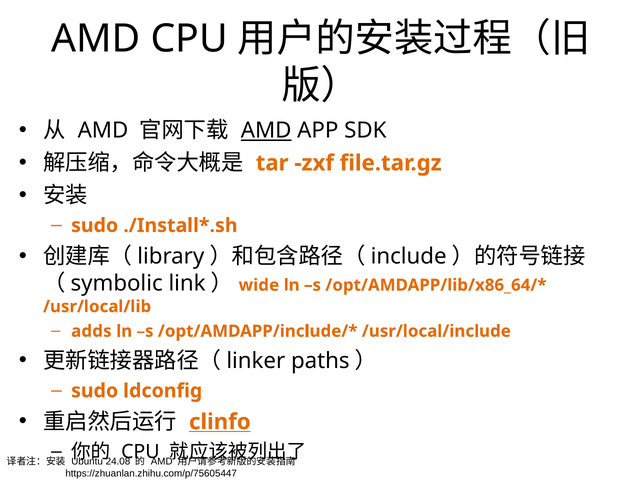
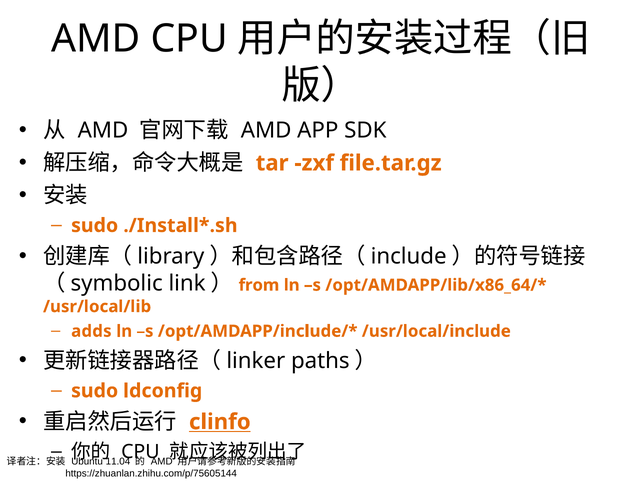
AMD at (266, 130) underline: present -> none
wide: wide -> from
24.08: 24.08 -> 11.04
https://zhuanlan.zhihu.com/p/75605447: https://zhuanlan.zhihu.com/p/75605447 -> https://zhuanlan.zhihu.com/p/75605144
